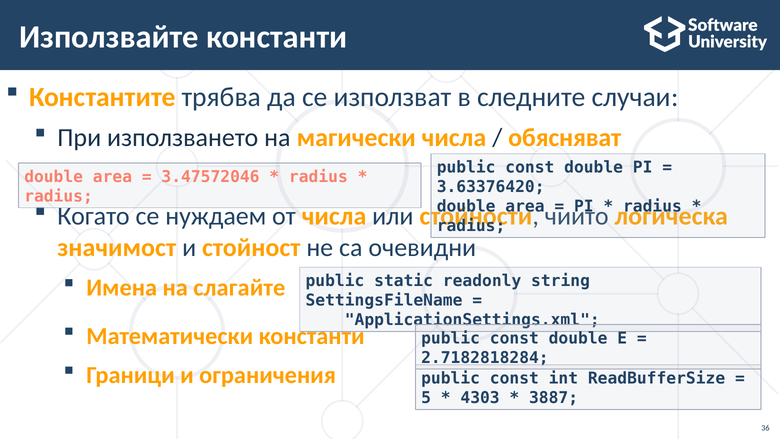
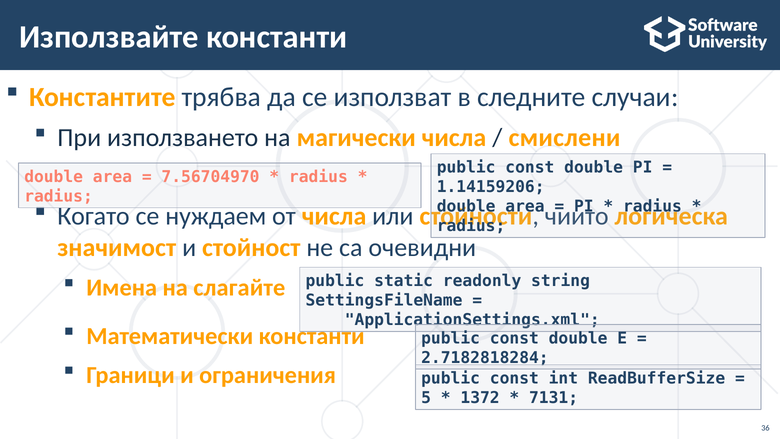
обясняват: обясняват -> смислени
3.47572046: 3.47572046 -> 7.56704970
3.63376420: 3.63376420 -> 1.14159206
4303: 4303 -> 1372
3887: 3887 -> 7131
